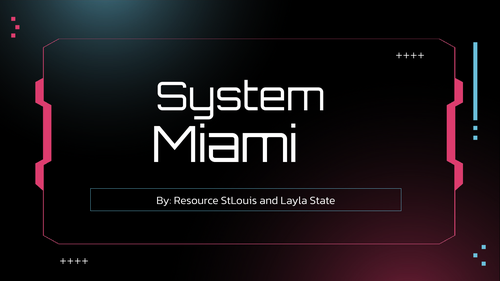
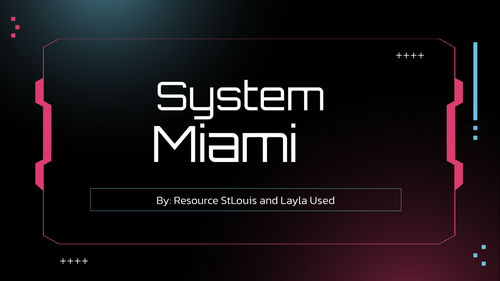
State: State -> Used
